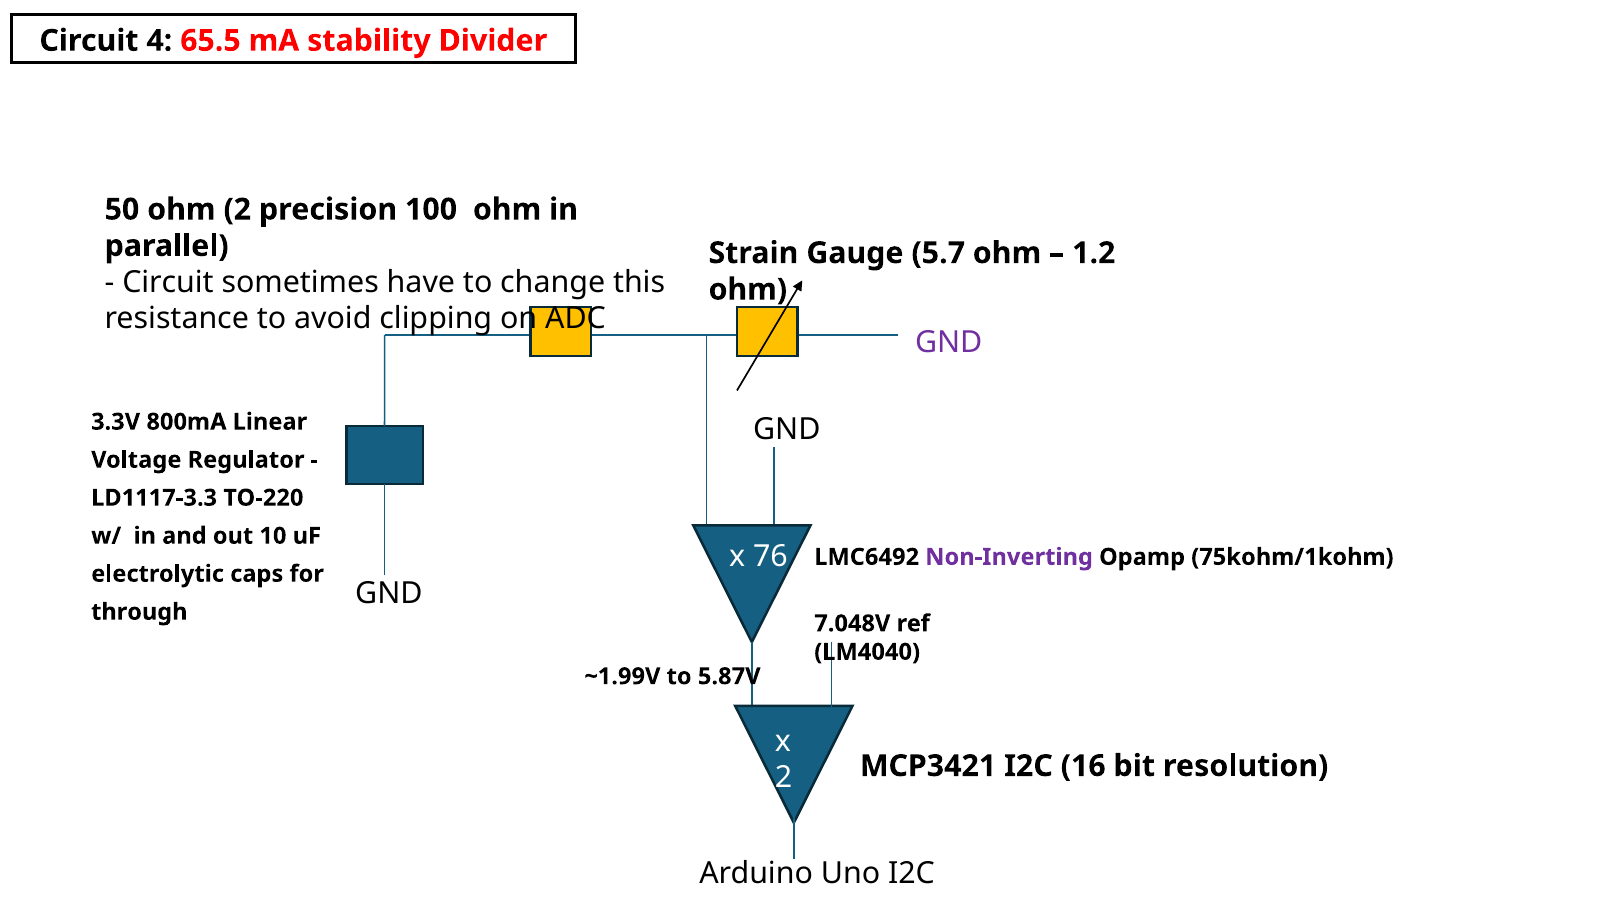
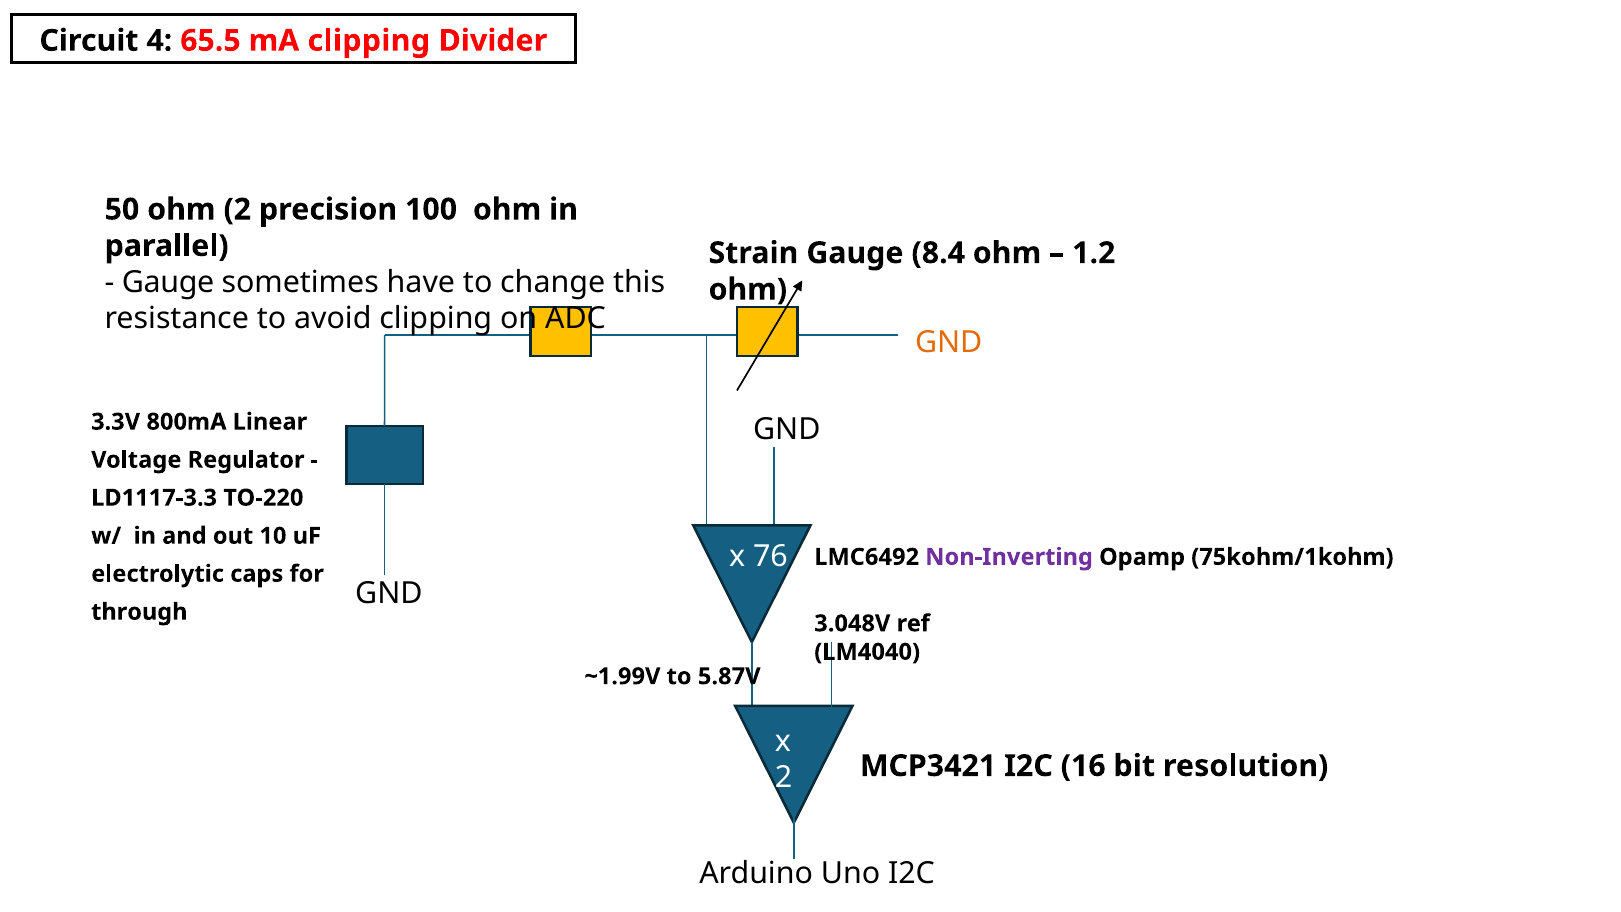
mA stability: stability -> clipping
5.7: 5.7 -> 8.4
Circuit at (168, 282): Circuit -> Gauge
GND at (949, 342) colour: purple -> orange
7.048V: 7.048V -> 3.048V
